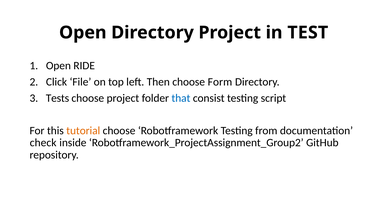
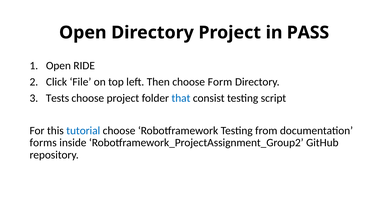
TEST: TEST -> PASS
tutorial colour: orange -> blue
check: check -> forms
